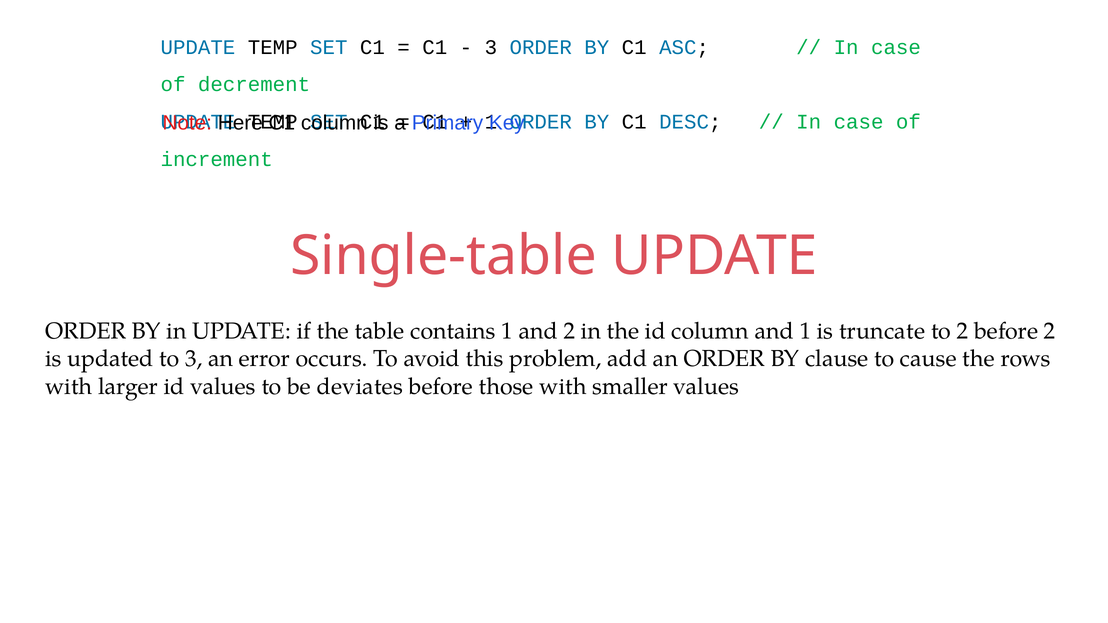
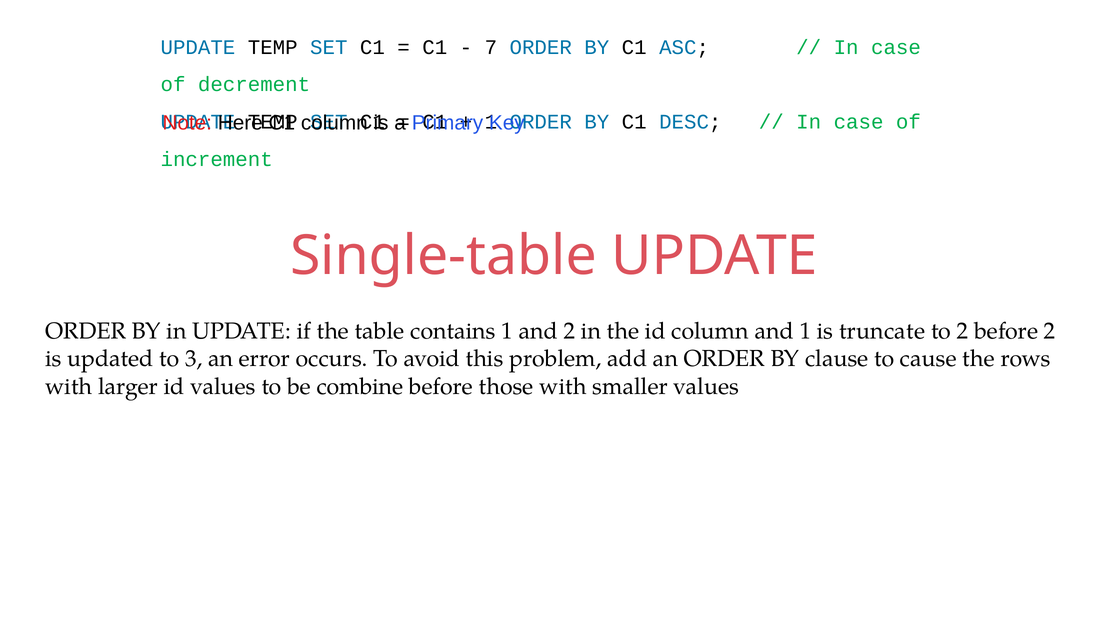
3 at (491, 47): 3 -> 7
deviates: deviates -> combine
